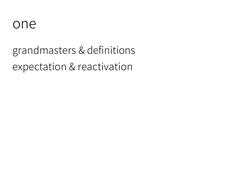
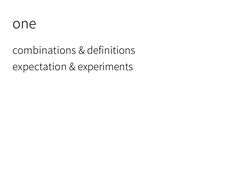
grandmasters: grandmasters -> combinations
reactivation: reactivation -> experiments
